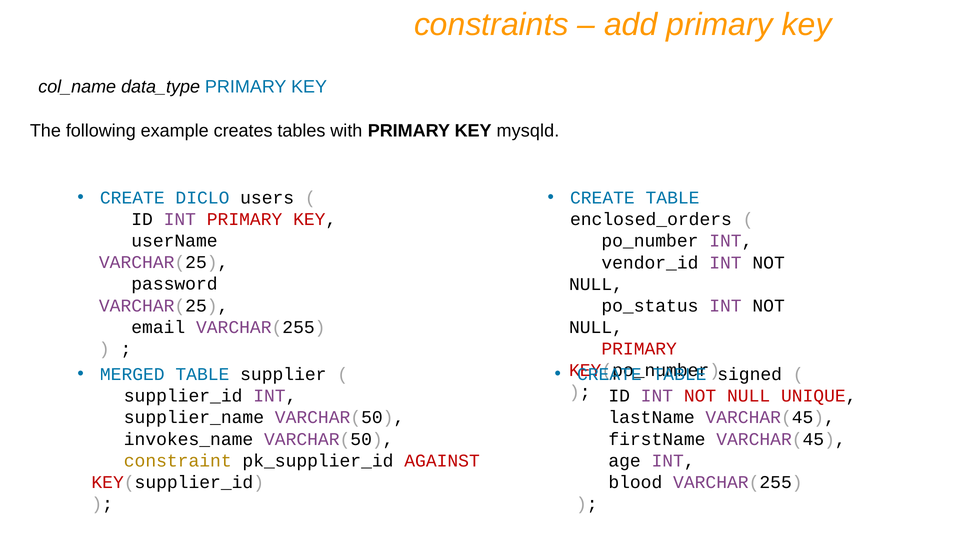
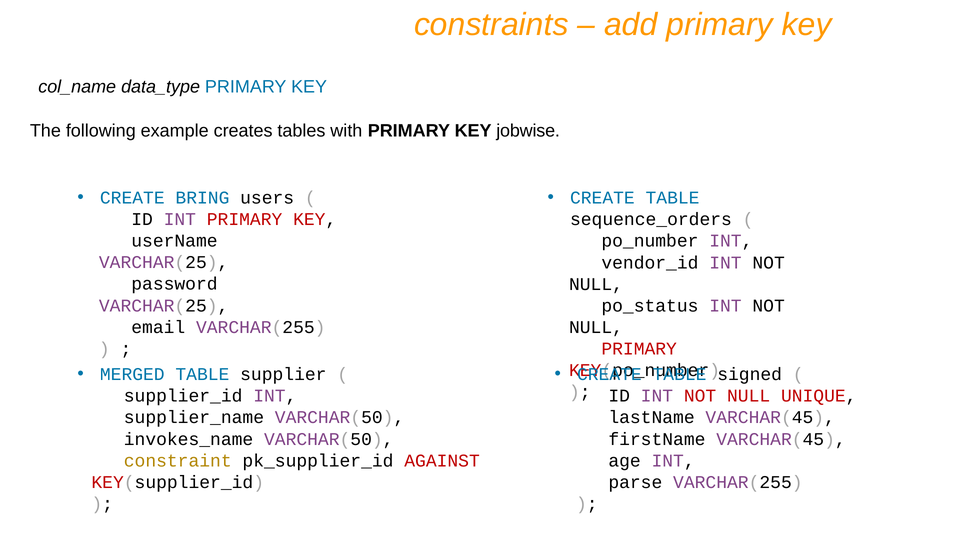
mysqld: mysqld -> jobwise
DICLO: DICLO -> BRING
enclosed_orders: enclosed_orders -> sequence_orders
blood: blood -> parse
